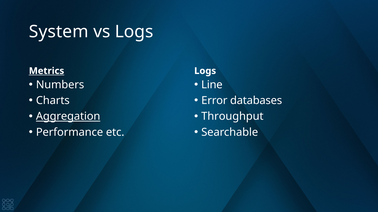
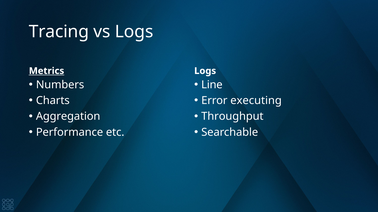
System: System -> Tracing
databases: databases -> executing
Aggregation underline: present -> none
